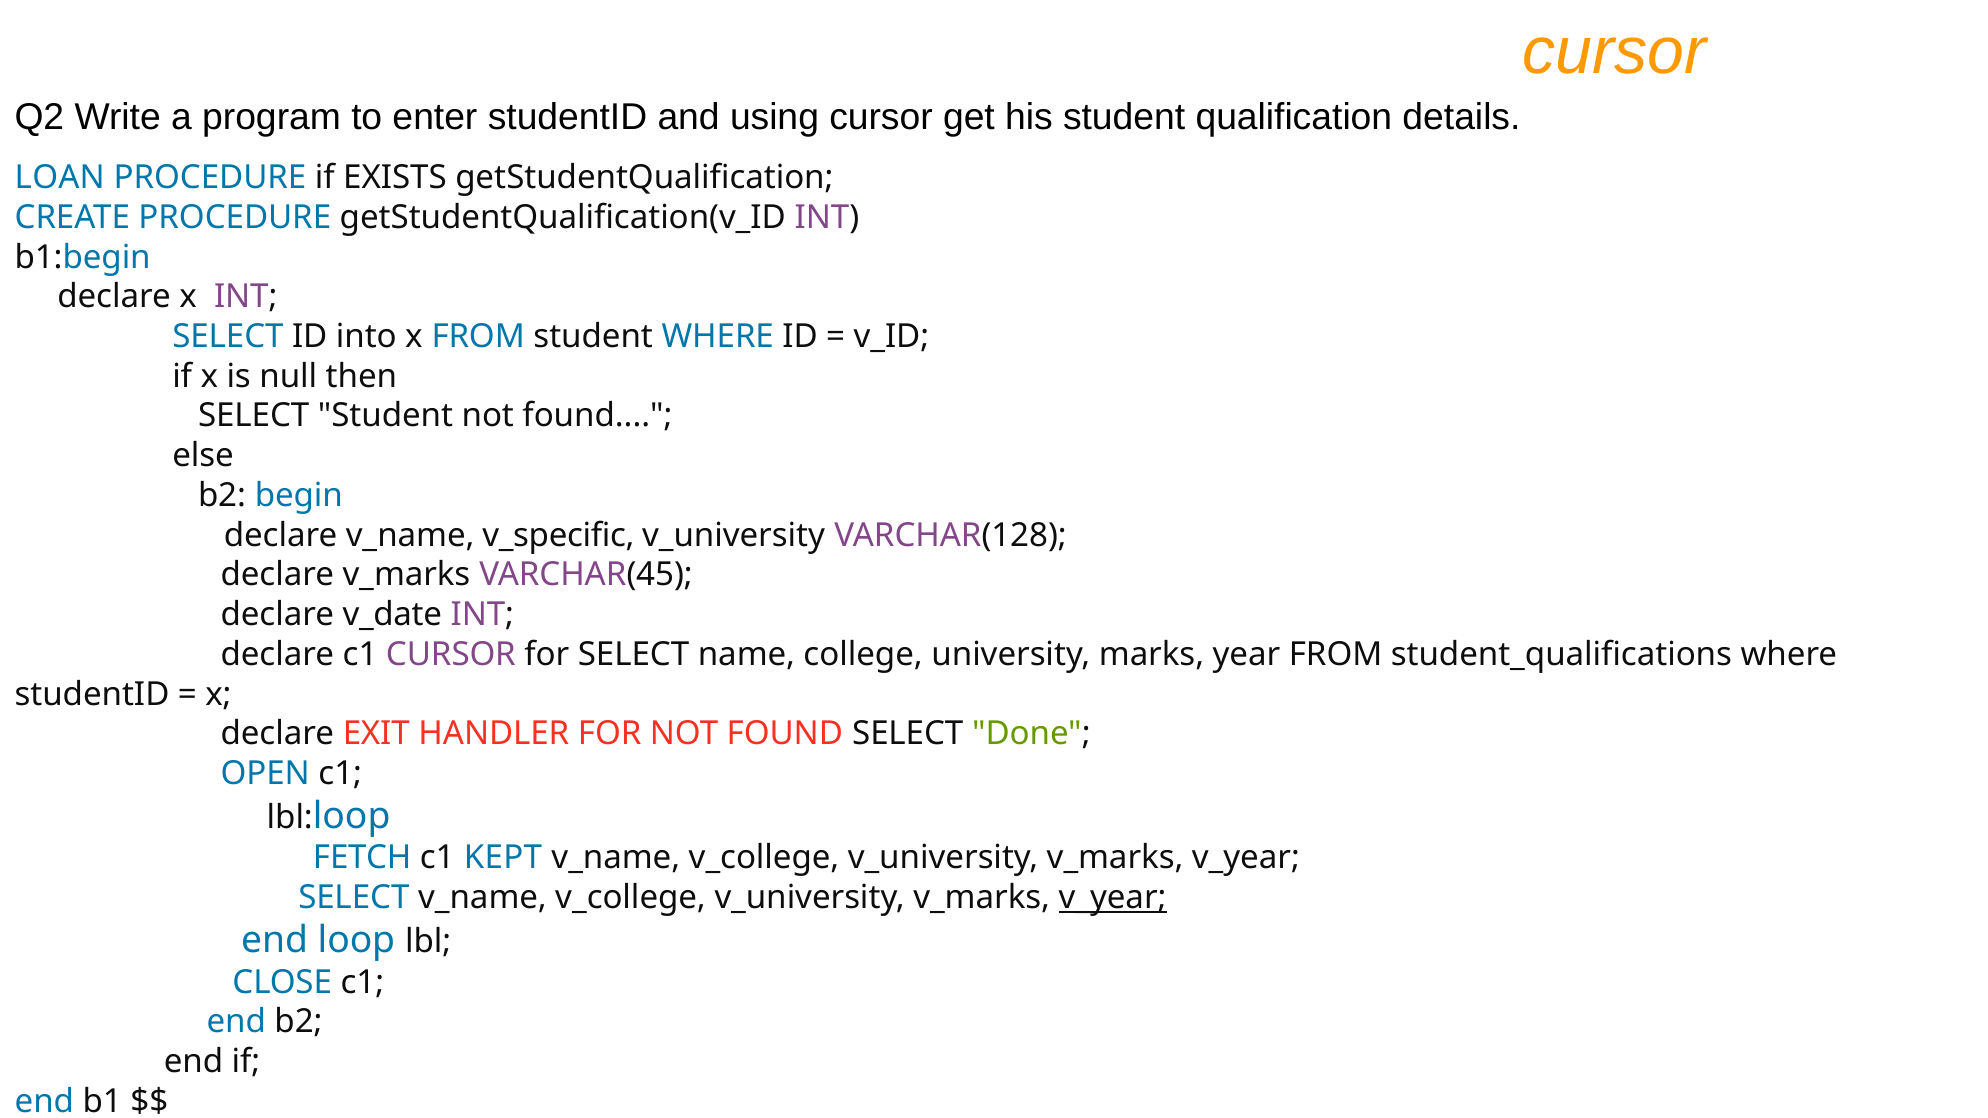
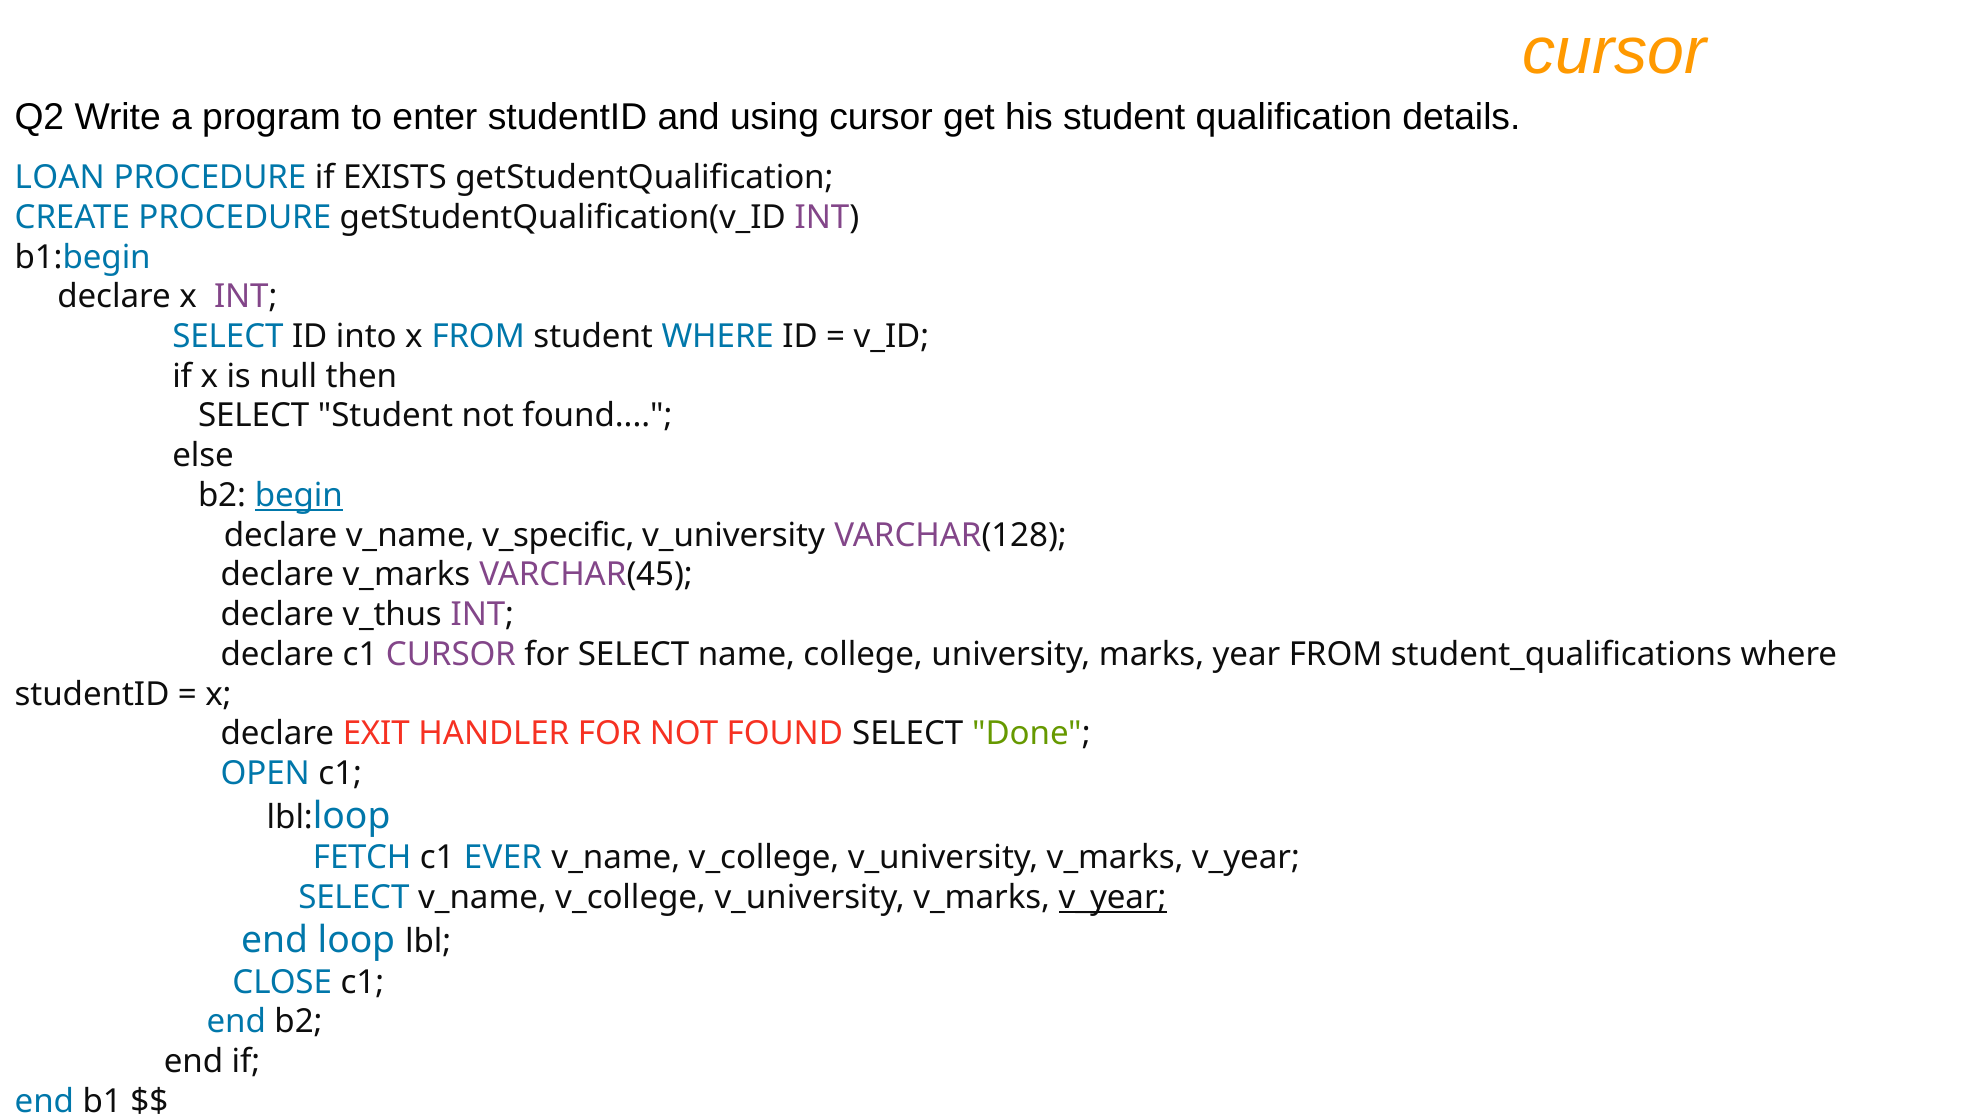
begin underline: none -> present
v_date: v_date -> v_thus
KEPT: KEPT -> EVER
